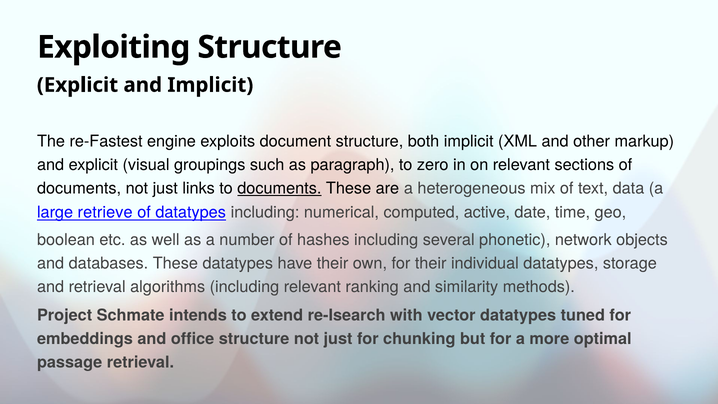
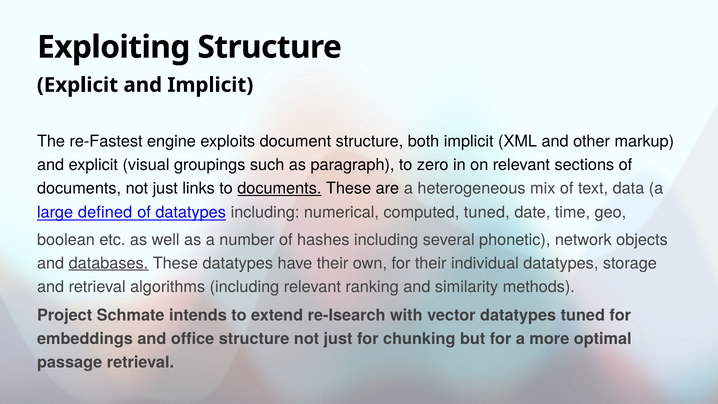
retrieve: retrieve -> defined
computed active: active -> tuned
databases underline: none -> present
